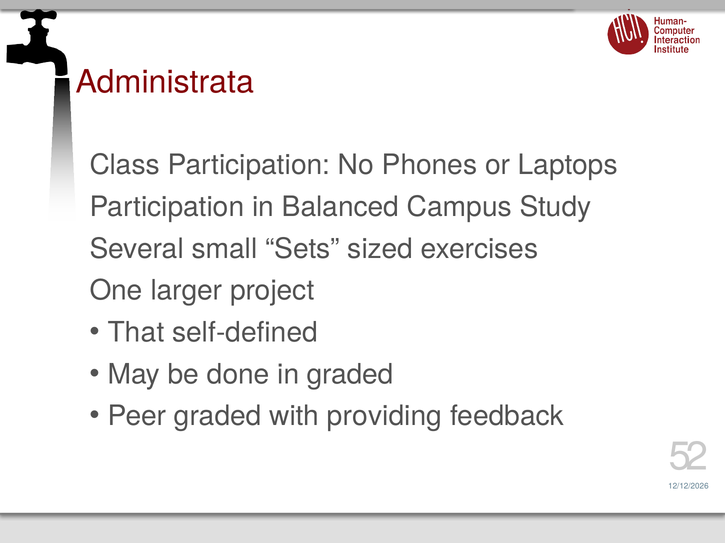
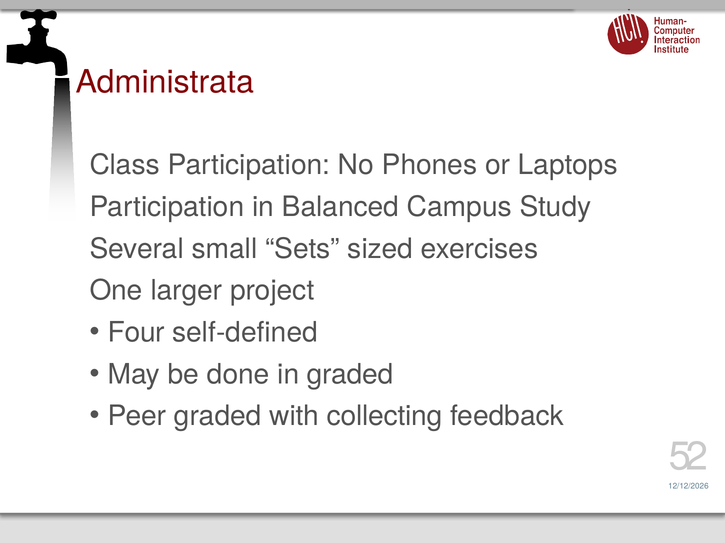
That: That -> Four
providing: providing -> collecting
